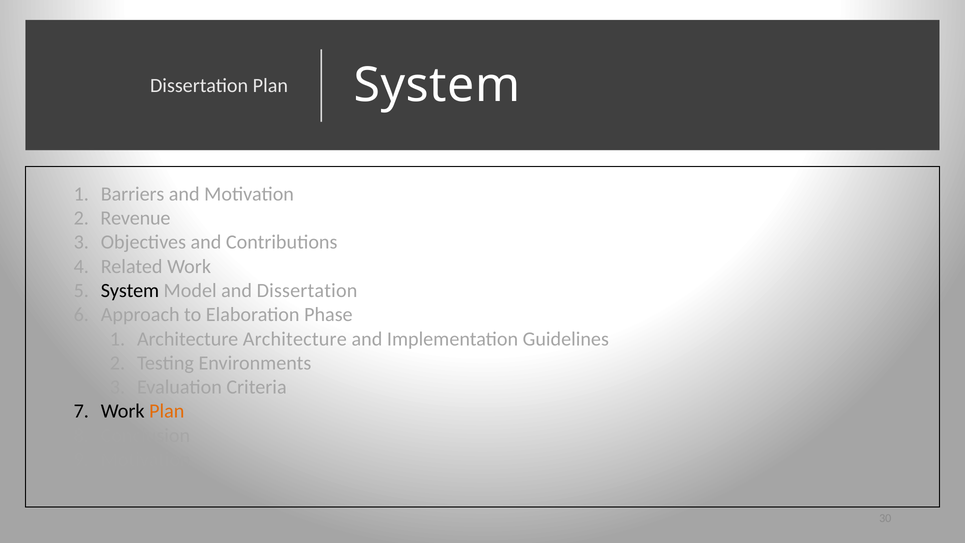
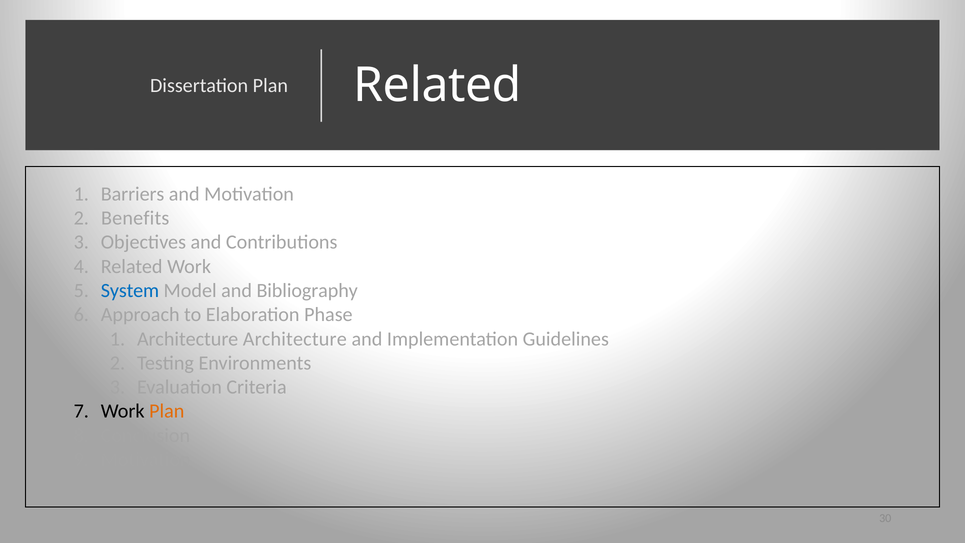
System at (437, 85): System -> Related
Revenue: Revenue -> Benefits
System at (130, 291) colour: black -> blue
and Dissertation: Dissertation -> Bibliography
